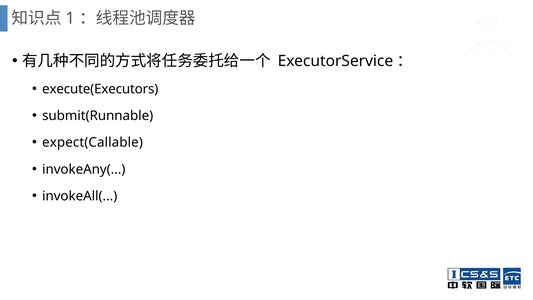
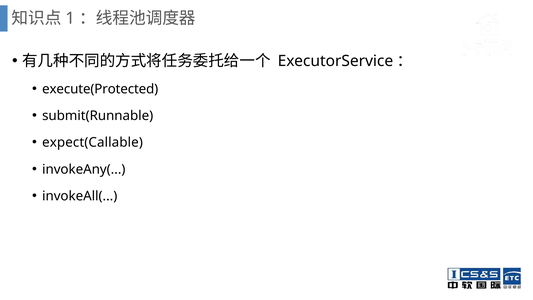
execute(Executors: execute(Executors -> execute(Protected
